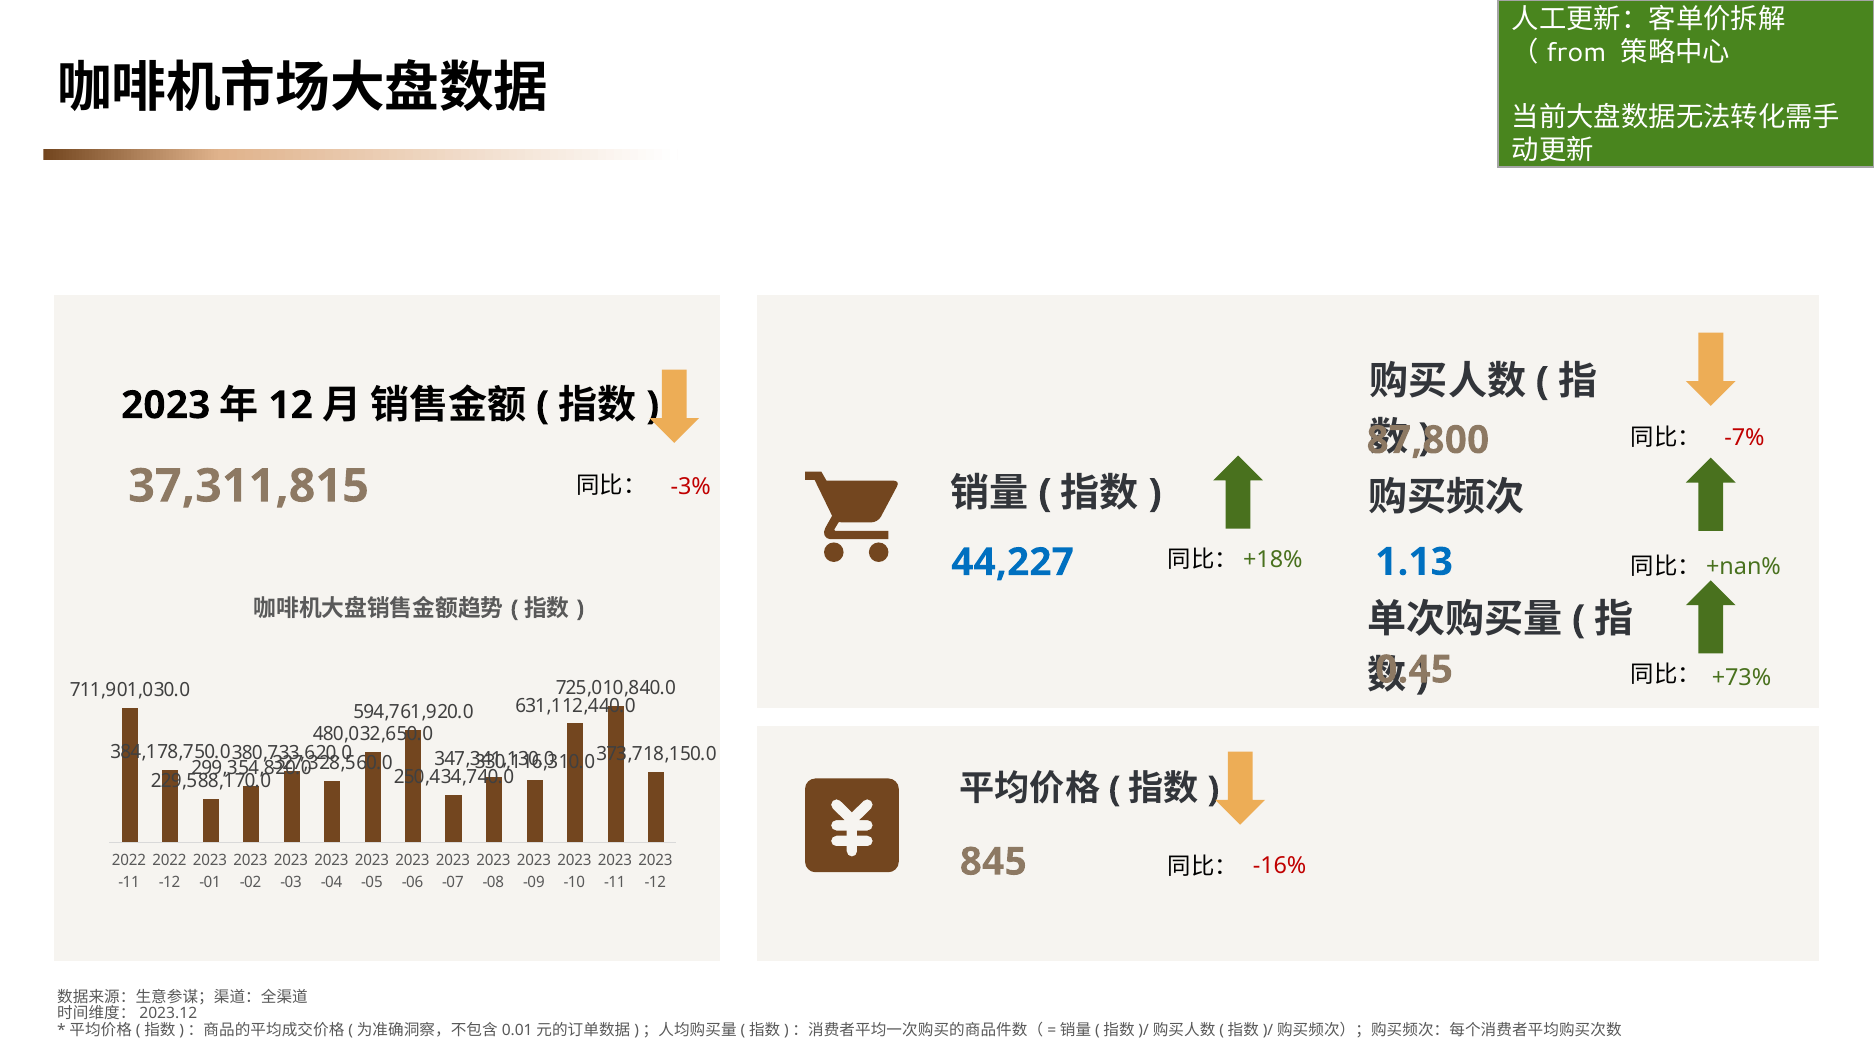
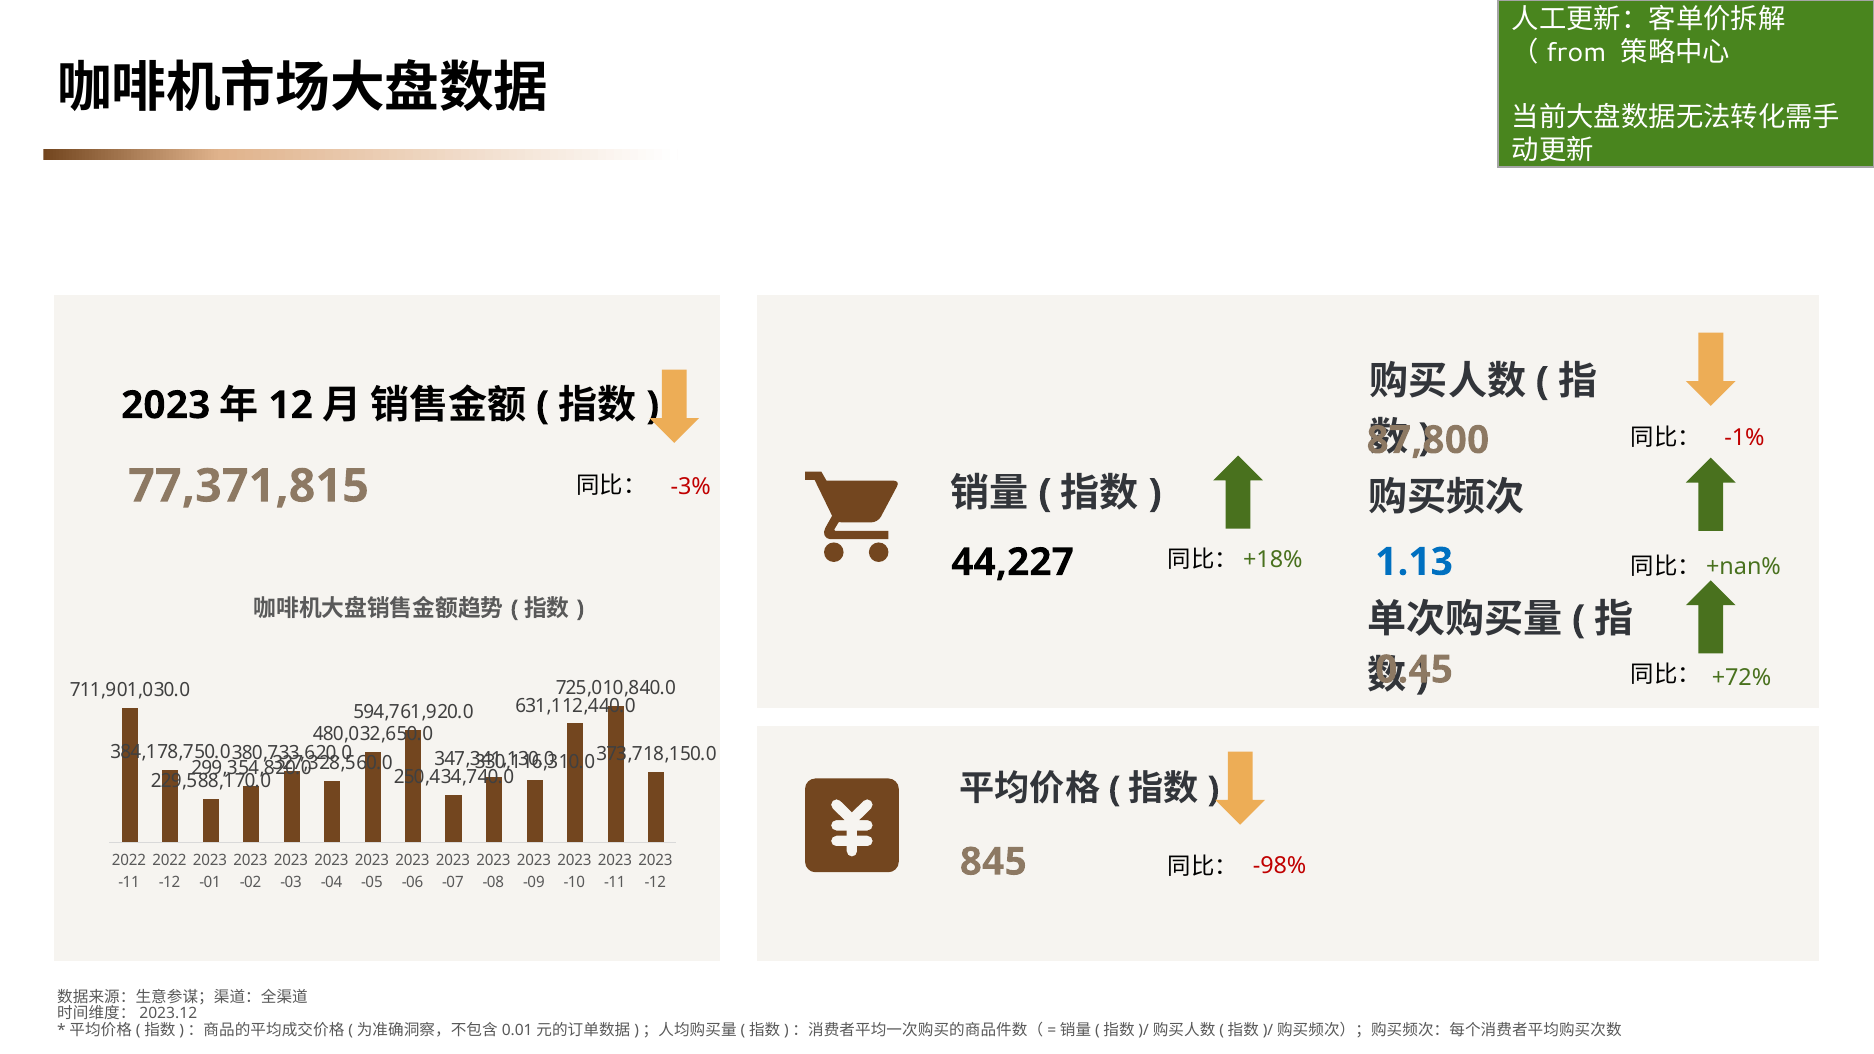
-7%: -7% -> -1%
37,311,815: 37,311,815 -> 77,371,815
44,227 colour: blue -> black
+73%: +73% -> +72%
-16%: -16% -> -98%
